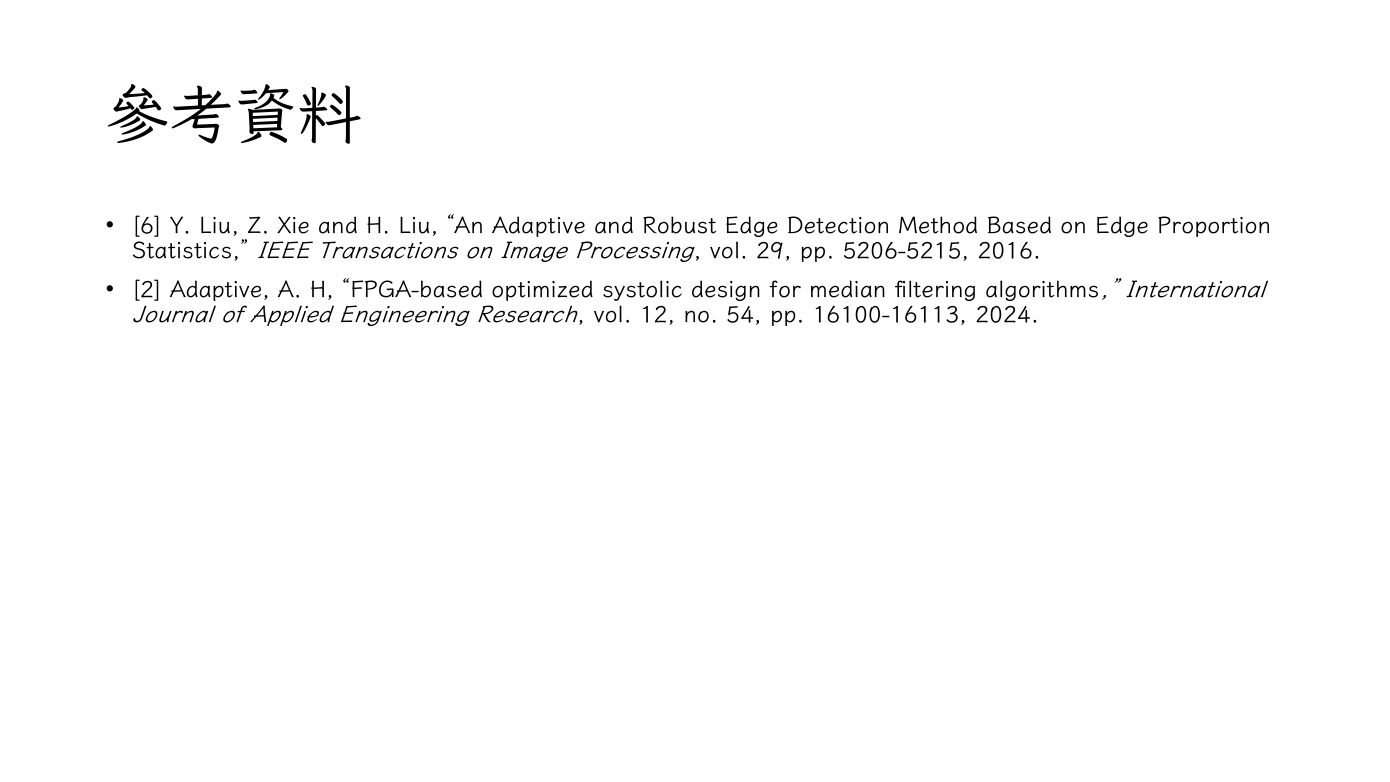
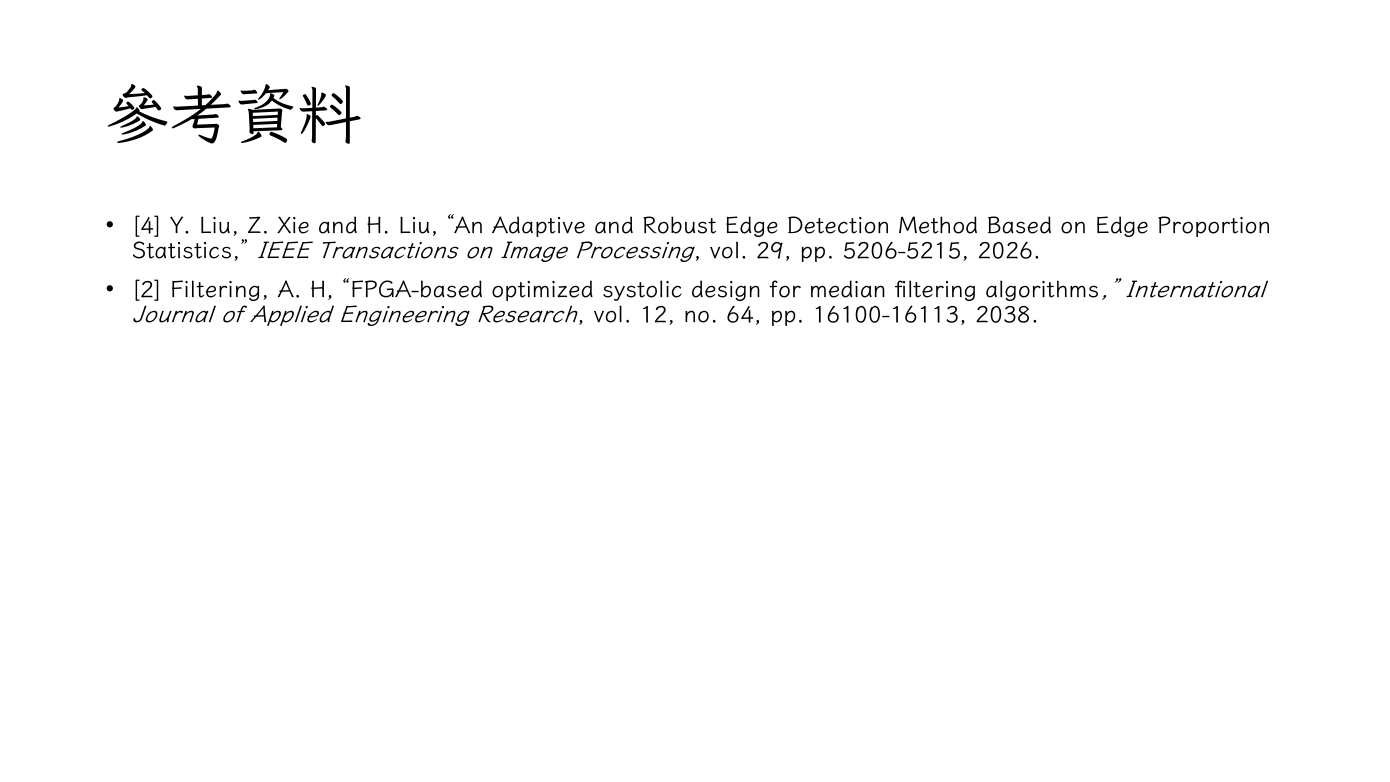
6: 6 -> 4
2016: 2016 -> 2026
2 Adaptive: Adaptive -> Filtering
54: 54 -> 64
2024: 2024 -> 2038
